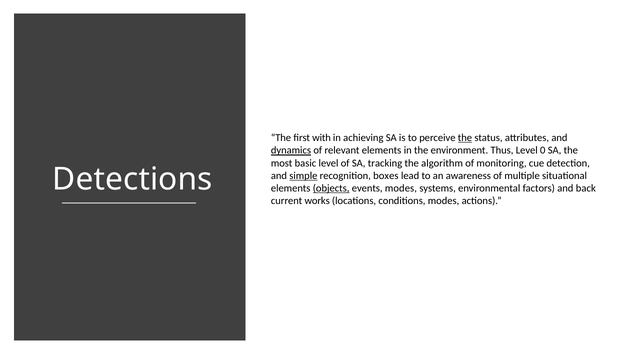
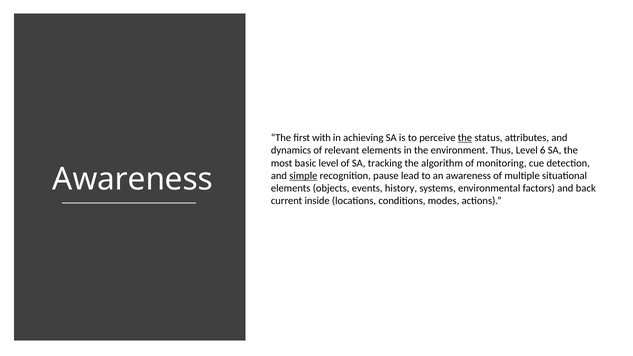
dynamics underline: present -> none
0: 0 -> 6
Detections at (132, 179): Detections -> Awareness
boxes: boxes -> pause
objects underline: present -> none
events modes: modes -> history
works: works -> inside
